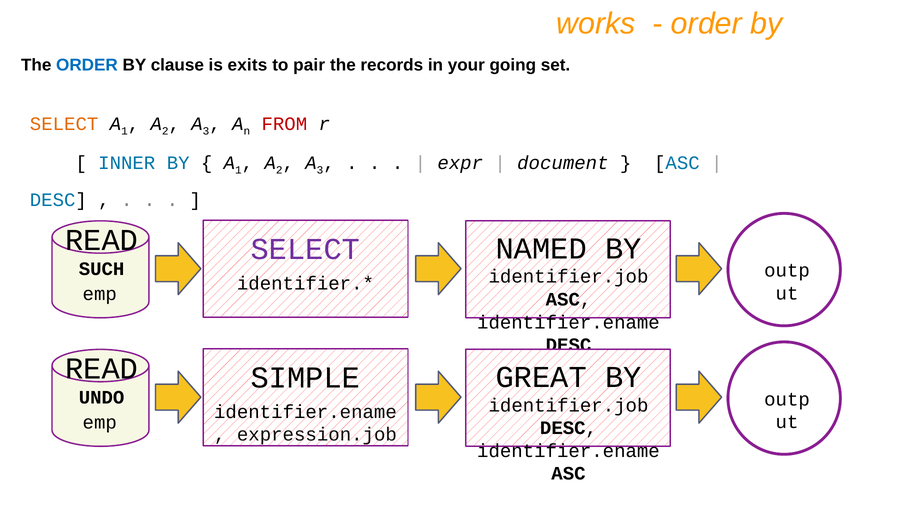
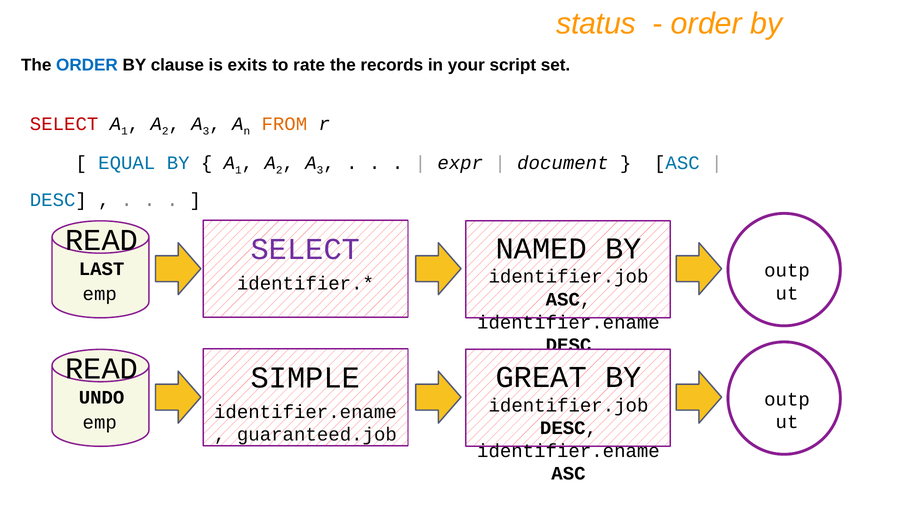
works: works -> status
pair: pair -> rate
going: going -> script
SELECT at (64, 124) colour: orange -> red
FROM colour: red -> orange
INNER: INNER -> EQUAL
SUCH: SUCH -> LAST
expression.job: expression.job -> guaranteed.job
